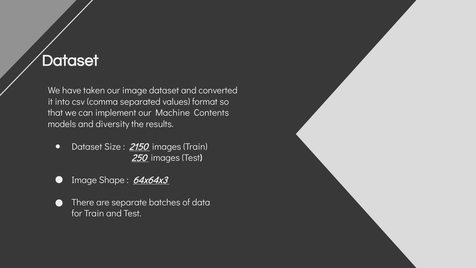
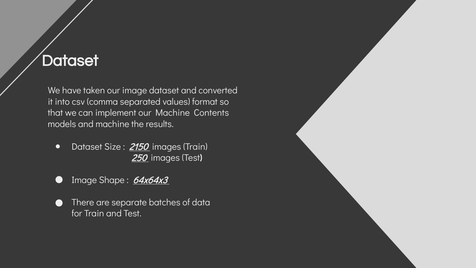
and diversity: diversity -> machine
